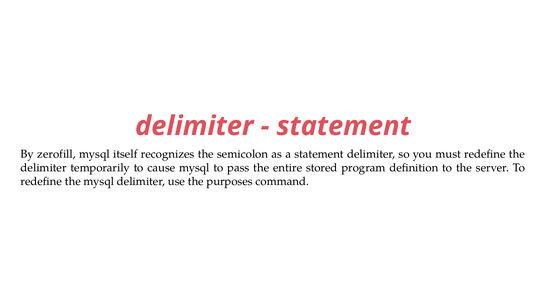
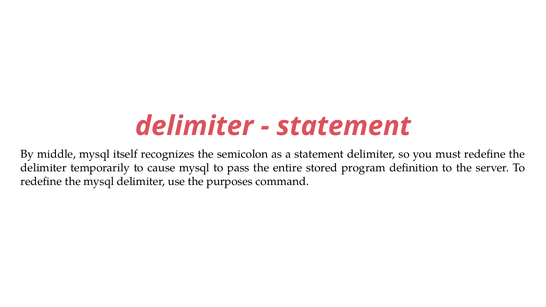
zerofill: zerofill -> middle
